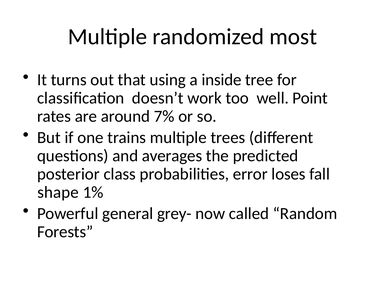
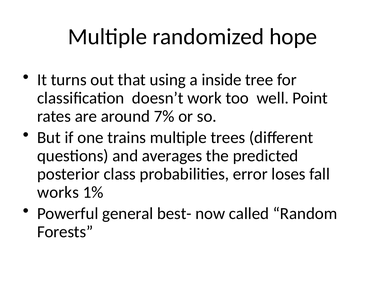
most: most -> hope
shape: shape -> works
grey-: grey- -> best-
